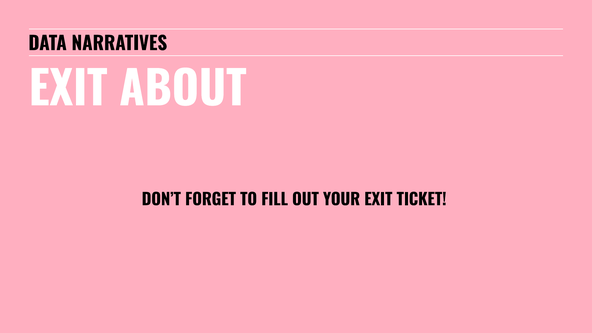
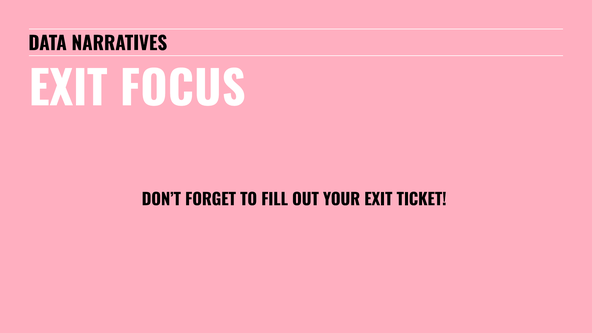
ABOUT: ABOUT -> FOCUS
